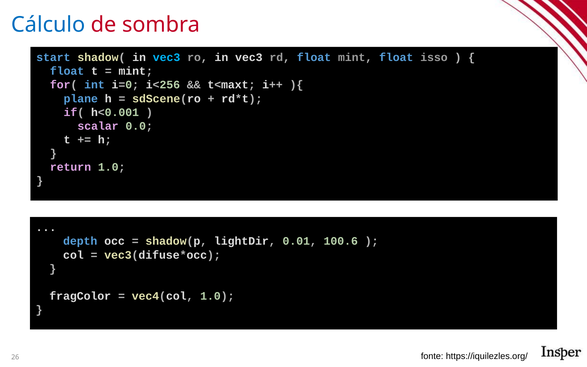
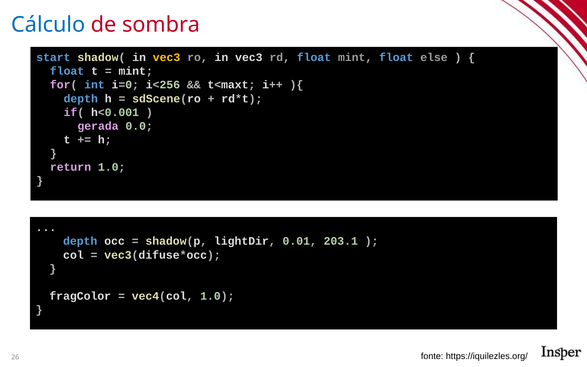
vec3 at (167, 57) colour: light blue -> yellow
isso: isso -> else
plane at (81, 99): plane -> depth
scalar: scalar -> gerada
100.6: 100.6 -> 203.1
